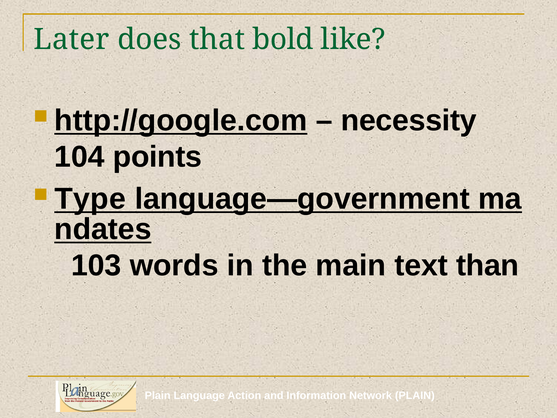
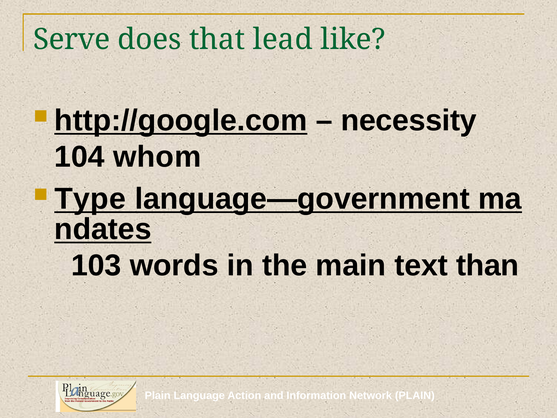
Later: Later -> Serve
bold: bold -> lead
points: points -> whom
